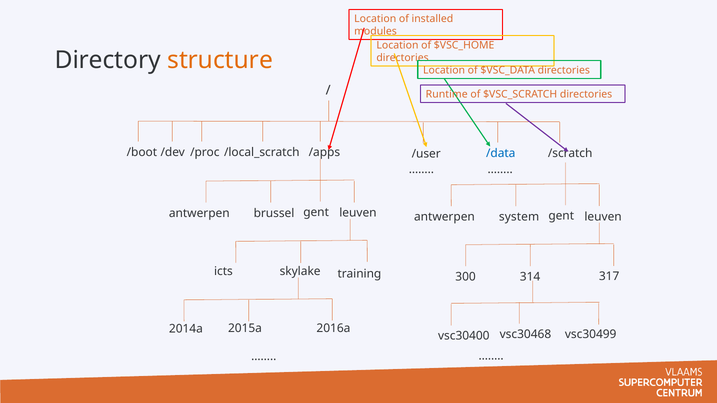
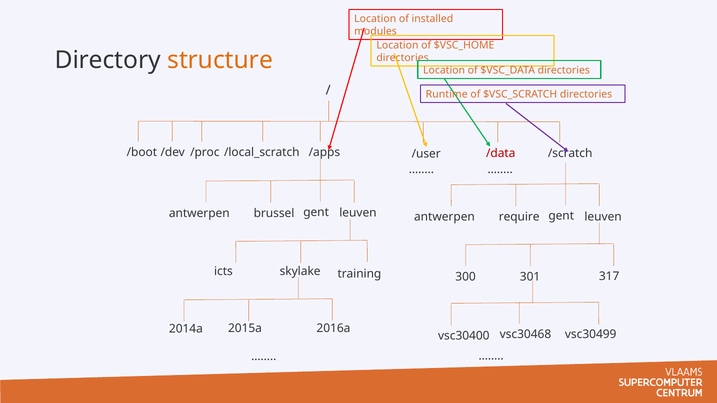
/data colour: blue -> red
system: system -> require
314: 314 -> 301
